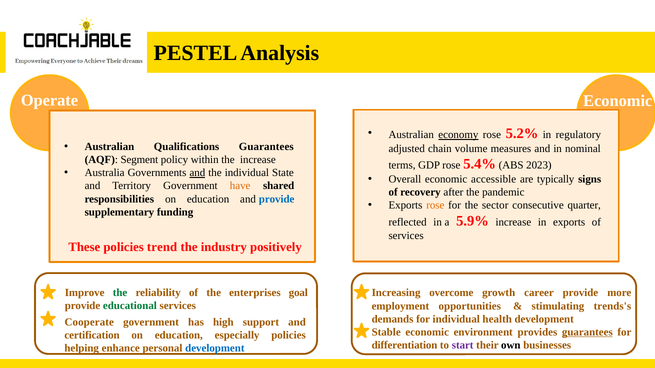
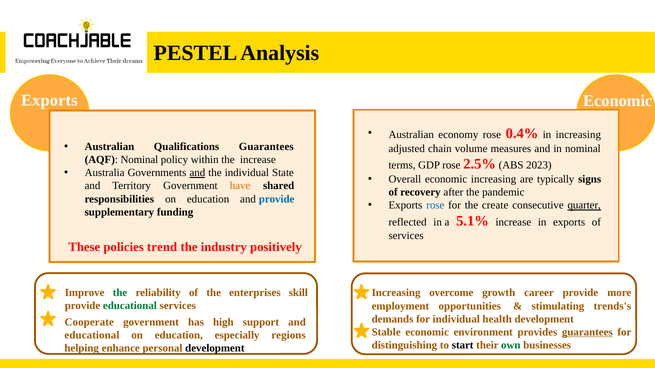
Operate at (49, 101): Operate -> Exports
economy underline: present -> none
5.2%: 5.2% -> 0.4%
in regulatory: regulatory -> increasing
AQF Segment: Segment -> Nominal
5.4%: 5.4% -> 2.5%
economic accessible: accessible -> increasing
rose at (435, 206) colour: orange -> blue
sector: sector -> create
quarter underline: none -> present
5.9%: 5.9% -> 5.1%
goal: goal -> skill
certification at (92, 336): certification -> educational
especially policies: policies -> regions
differentiation: differentiation -> distinguishing
start colour: purple -> black
own colour: black -> green
development at (215, 349) colour: blue -> black
